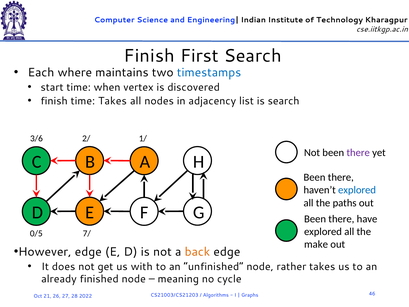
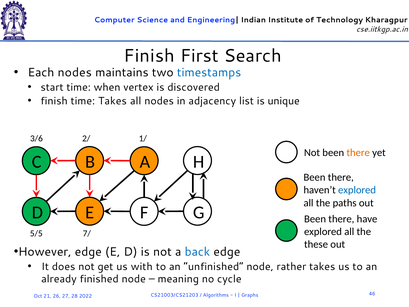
Each where: where -> nodes
is search: search -> unique
there at (358, 153) colour: purple -> orange
0/5: 0/5 -> 5/5
make: make -> these
back colour: orange -> blue
